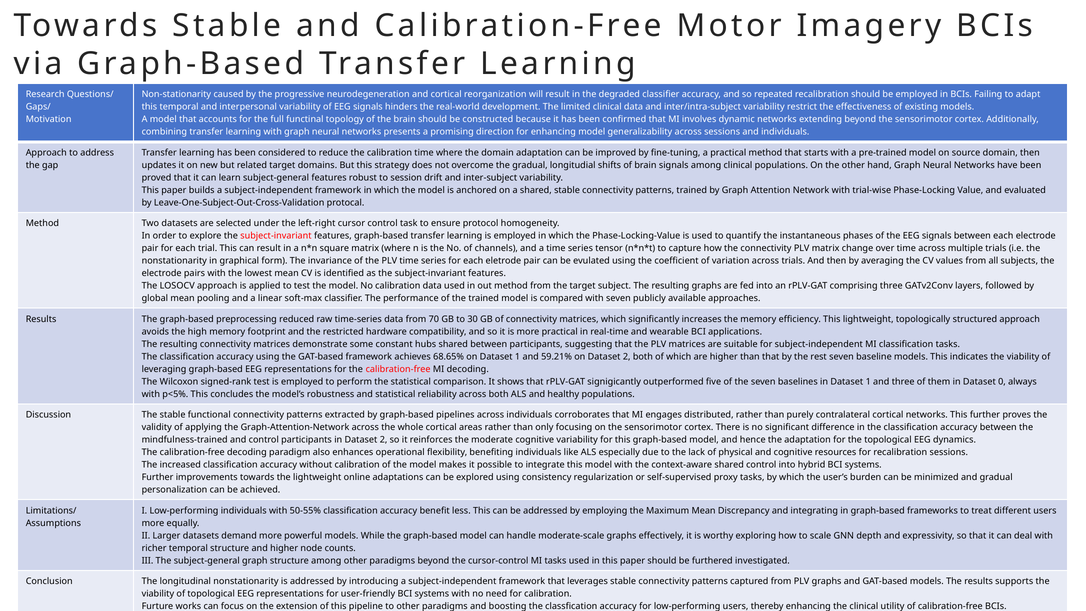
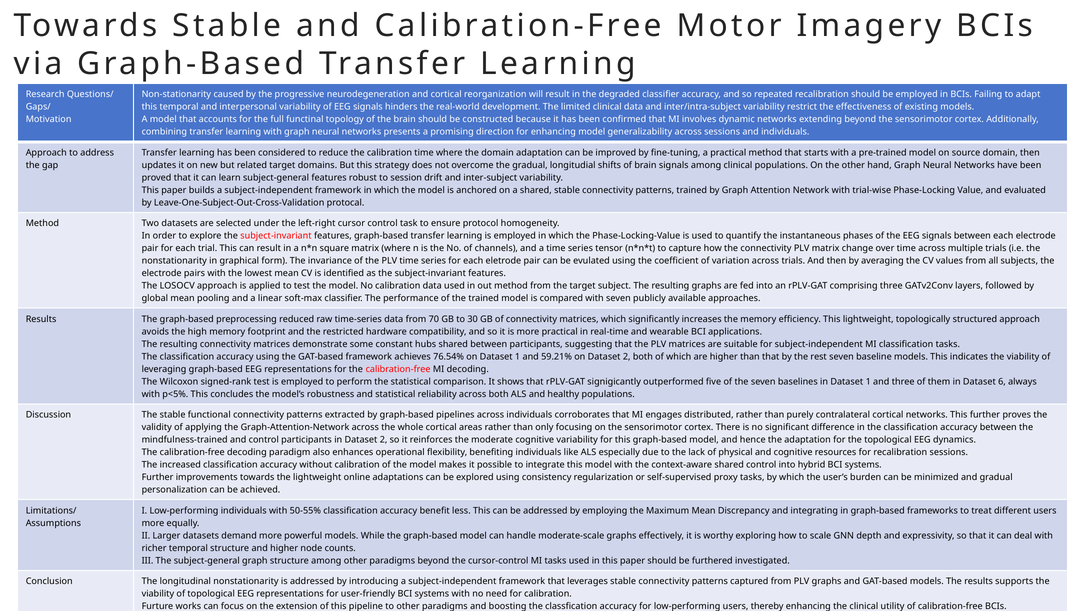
68.65%: 68.65% -> 76.54%
0: 0 -> 6
